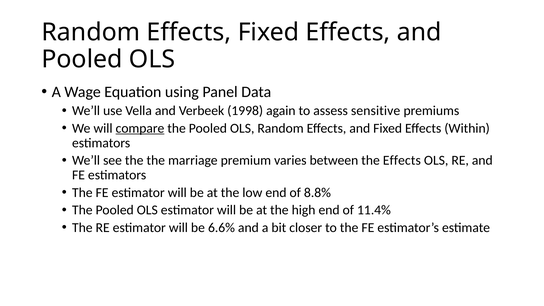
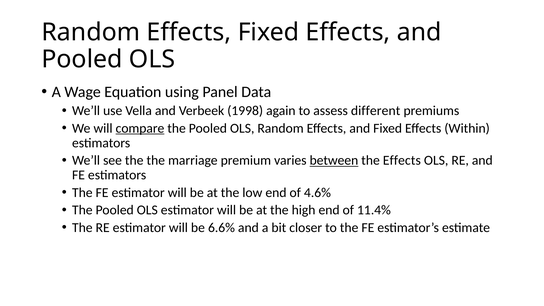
sensitive: sensitive -> different
between underline: none -> present
8.8%: 8.8% -> 4.6%
